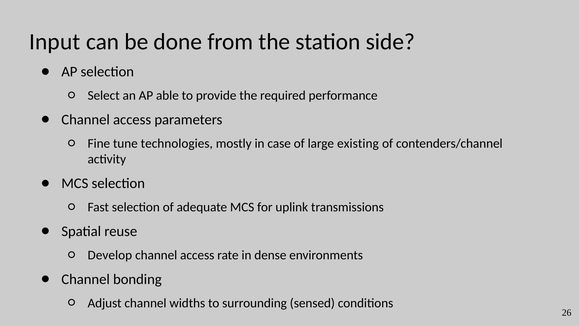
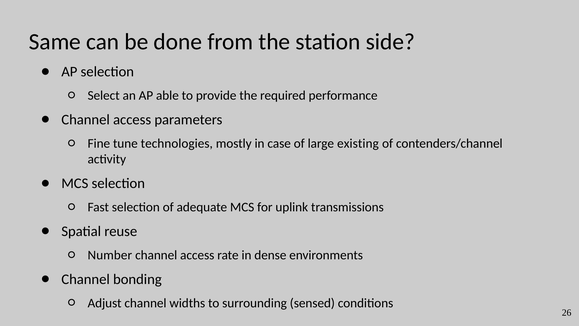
Input: Input -> Same
Develop: Develop -> Number
